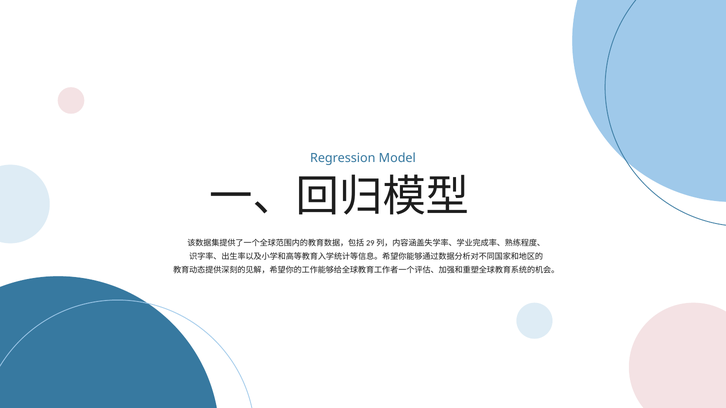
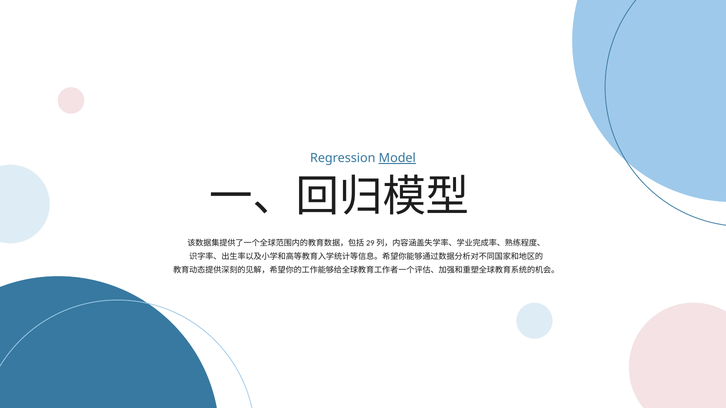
Model underline: none -> present
